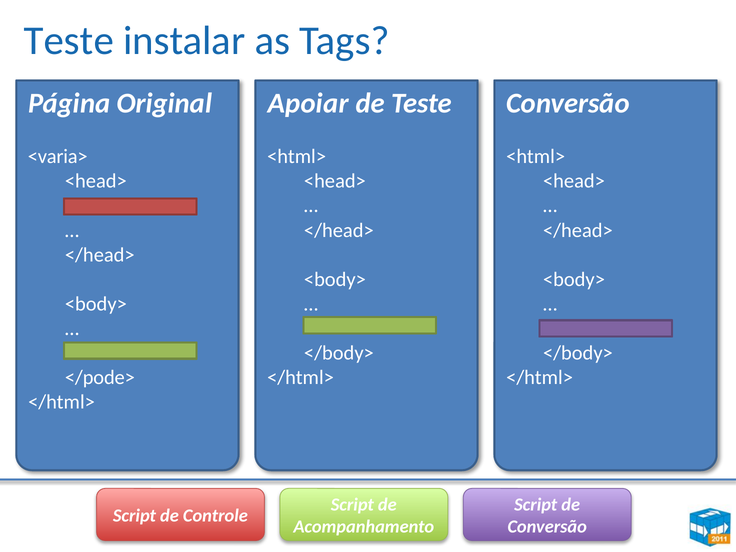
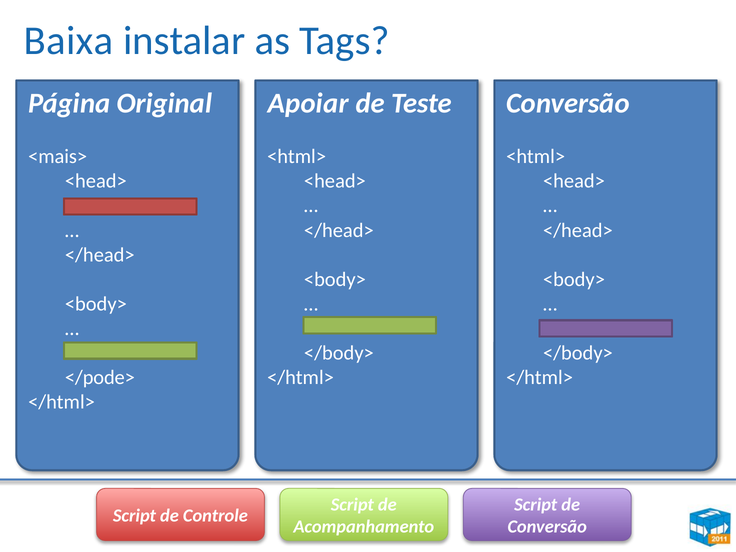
Teste at (69, 41): Teste -> Baixa
<varia>: <varia> -> <mais>
